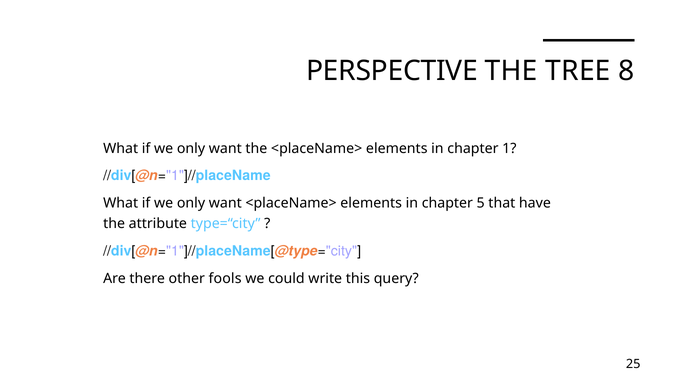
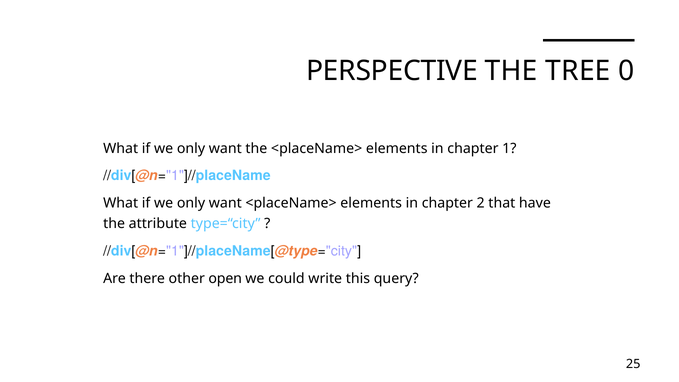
8: 8 -> 0
5: 5 -> 2
fools: fools -> open
